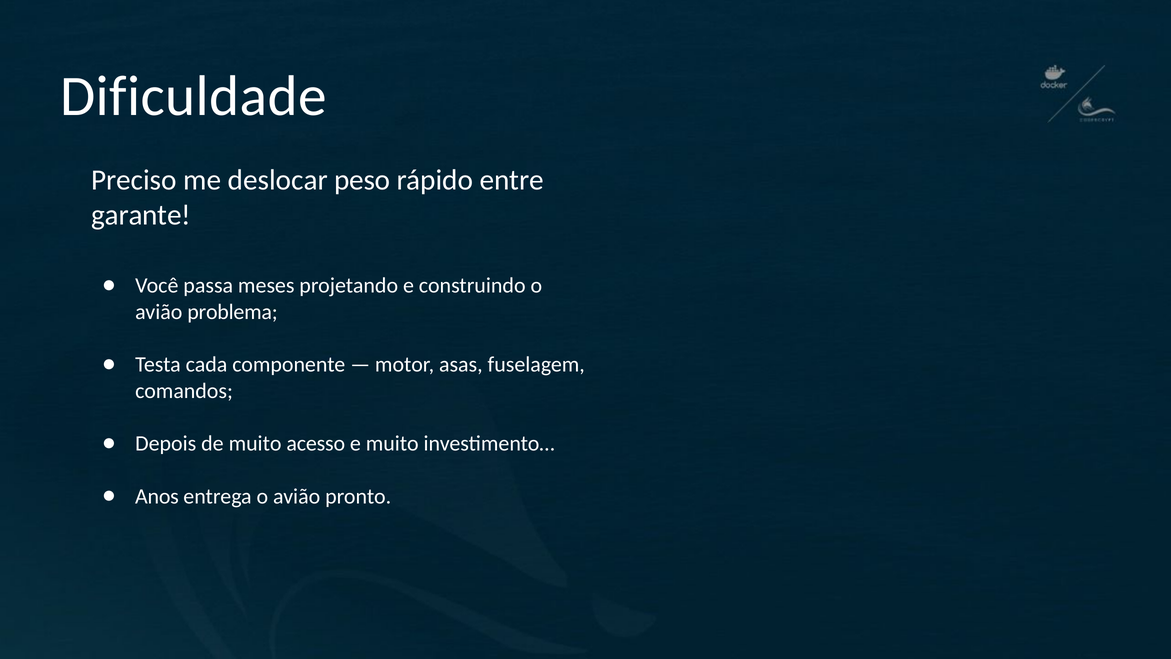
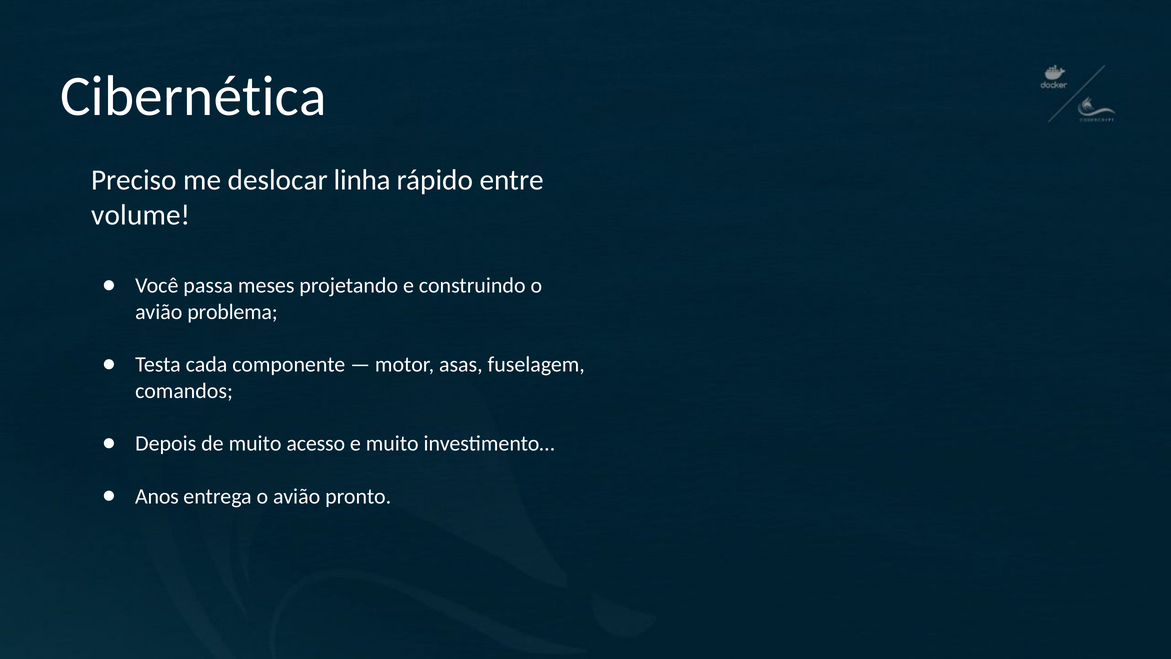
Dificuldade: Dificuldade -> Cibernética
peso: peso -> linha
garante: garante -> volume
